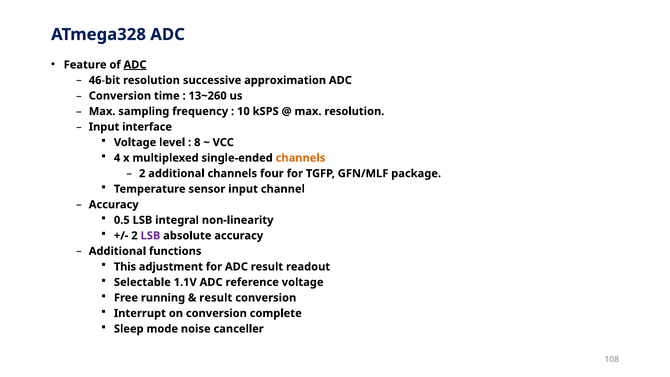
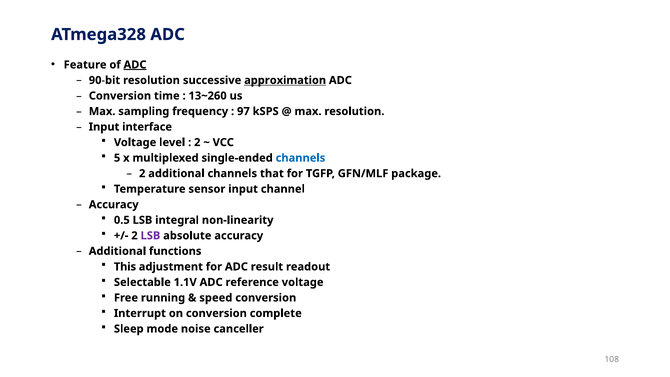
46-bit: 46-bit -> 90-bit
approximation underline: none -> present
10: 10 -> 97
8 at (197, 142): 8 -> 2
4: 4 -> 5
channels at (300, 158) colour: orange -> blue
four: four -> that
result at (216, 298): result -> speed
